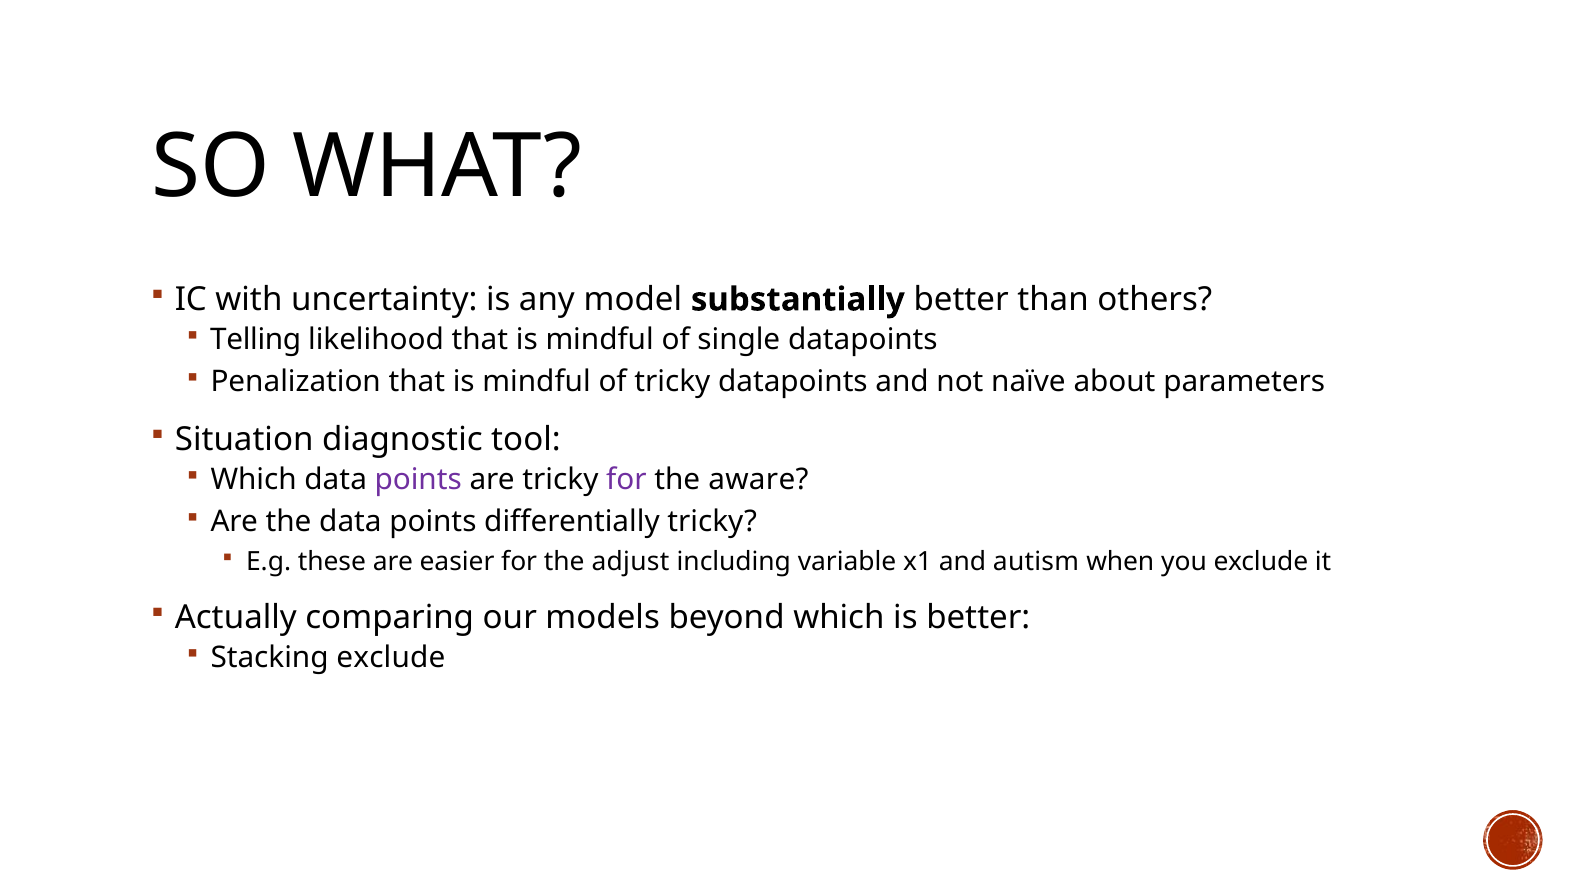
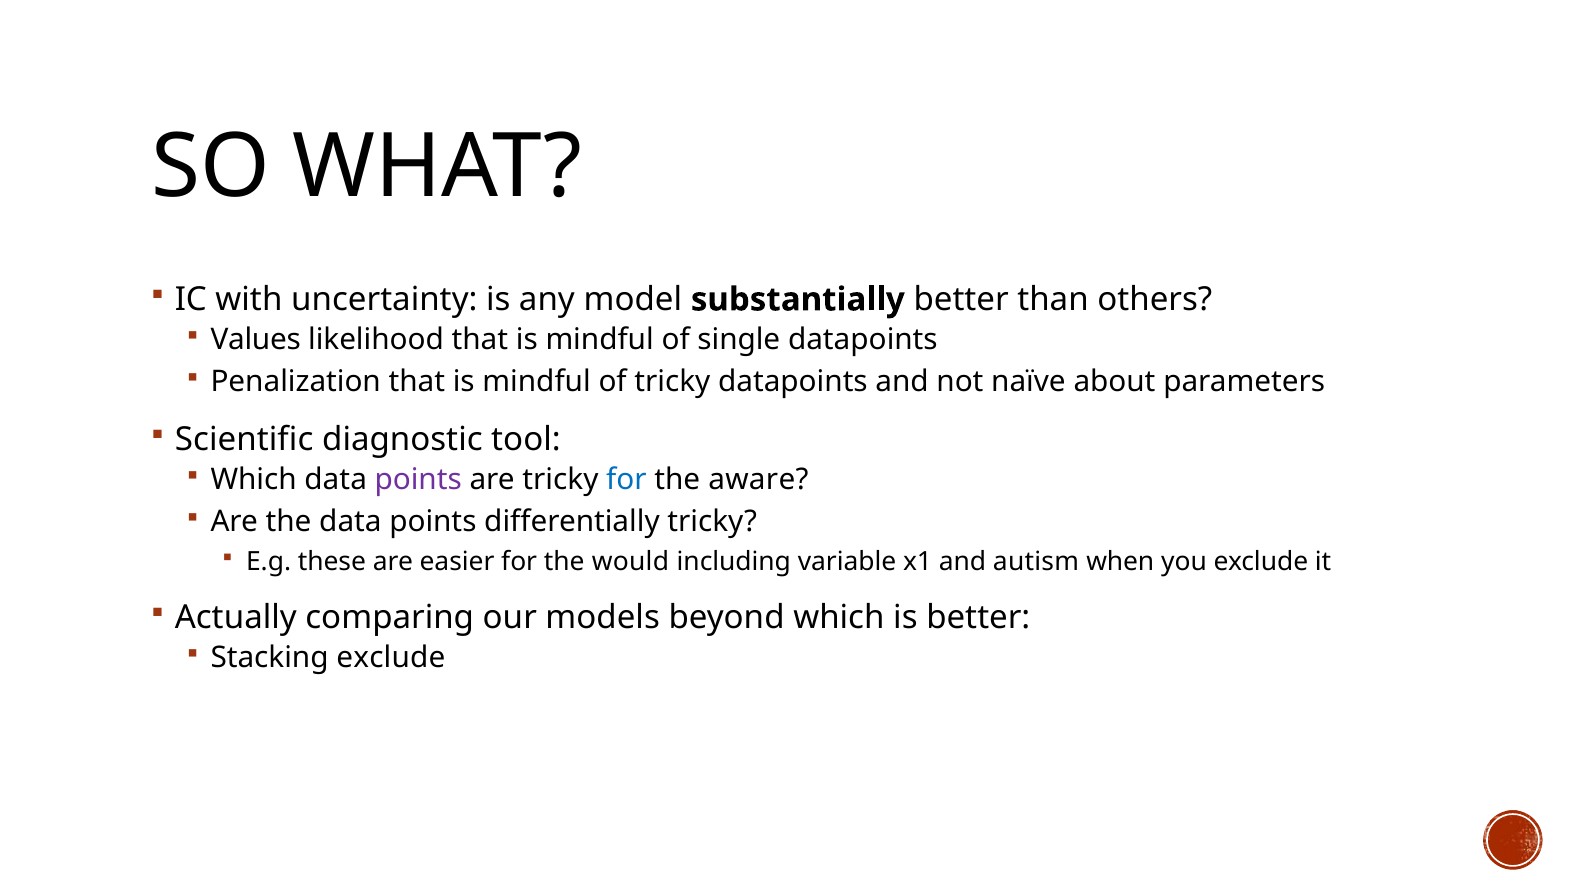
Telling: Telling -> Values
Situation: Situation -> Scientific
for at (626, 480) colour: purple -> blue
adjust: adjust -> would
